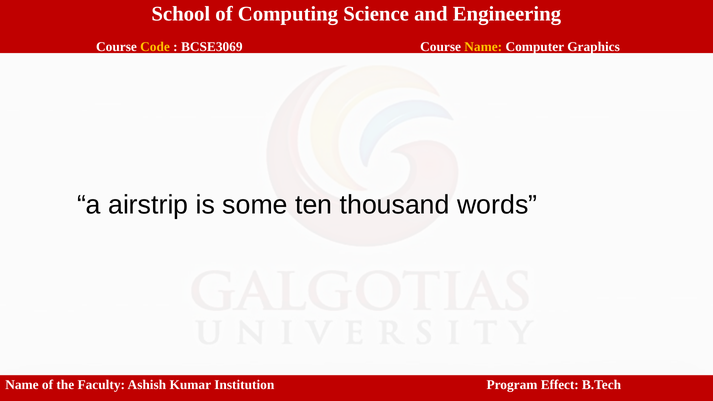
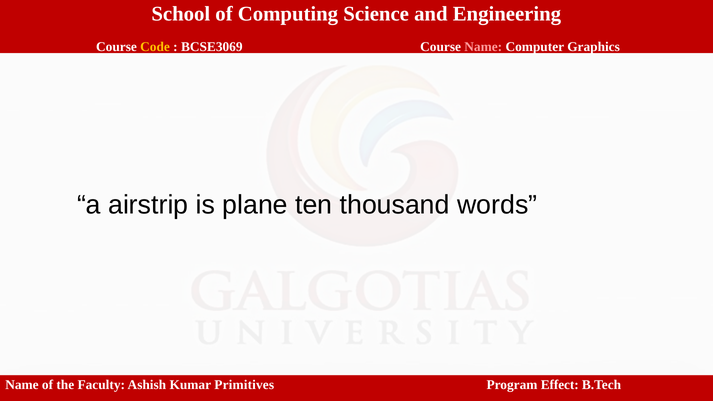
Name at (483, 47) colour: yellow -> pink
some: some -> plane
Institution: Institution -> Primitives
